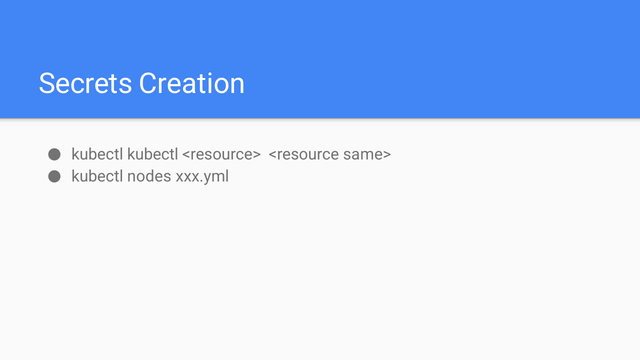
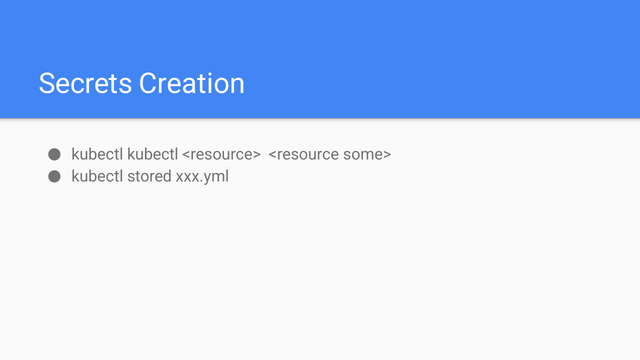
same>: same> -> some>
nodes: nodes -> stored
